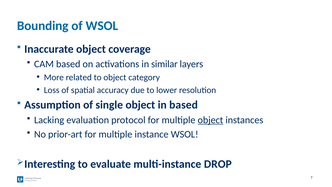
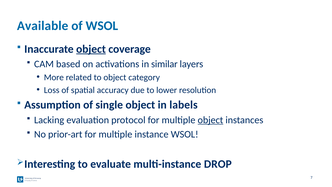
Bounding: Bounding -> Available
object at (91, 49) underline: none -> present
in based: based -> labels
